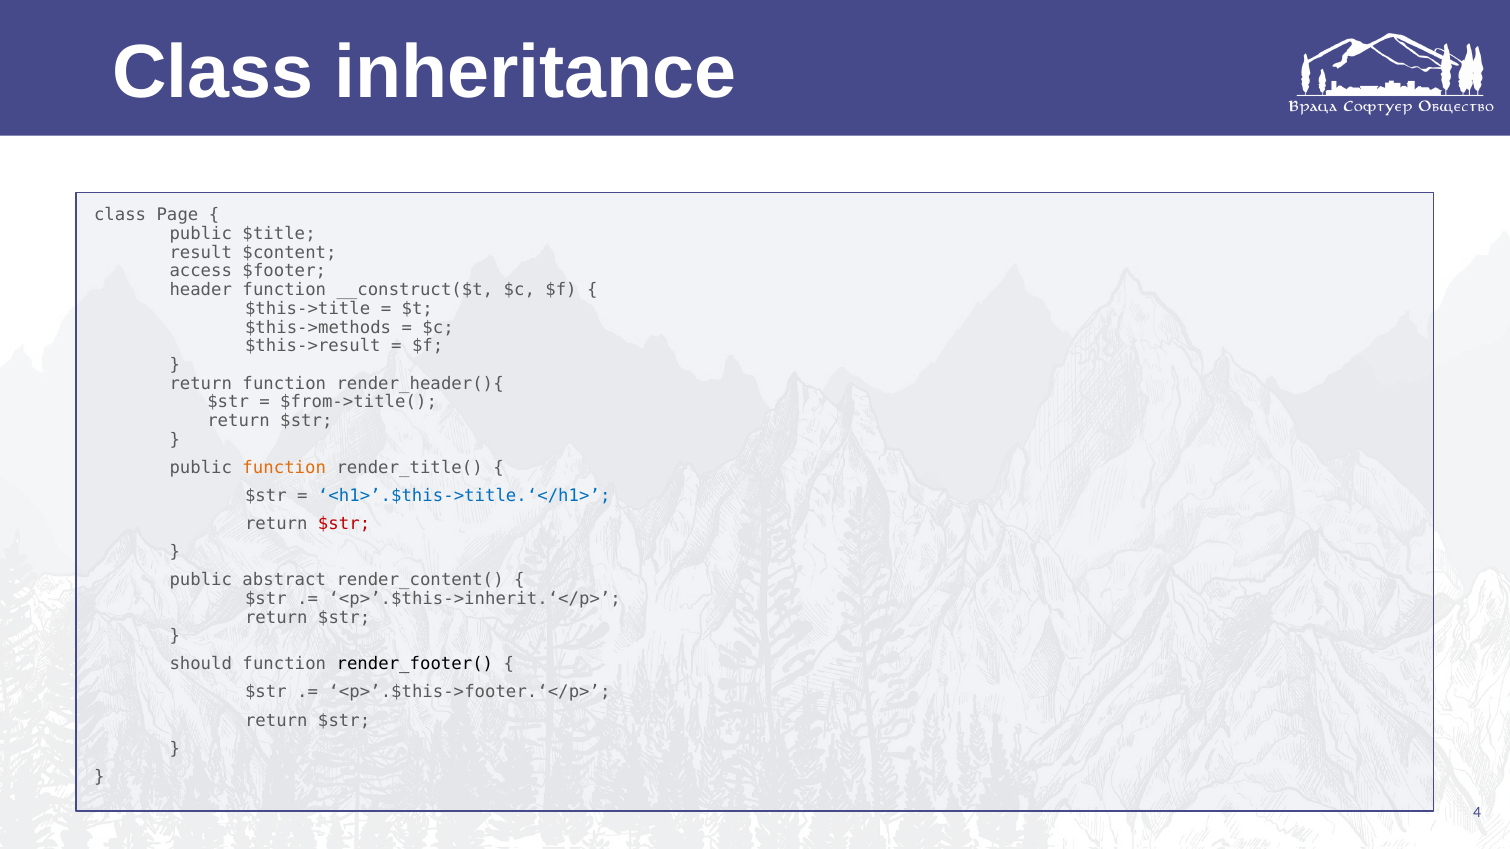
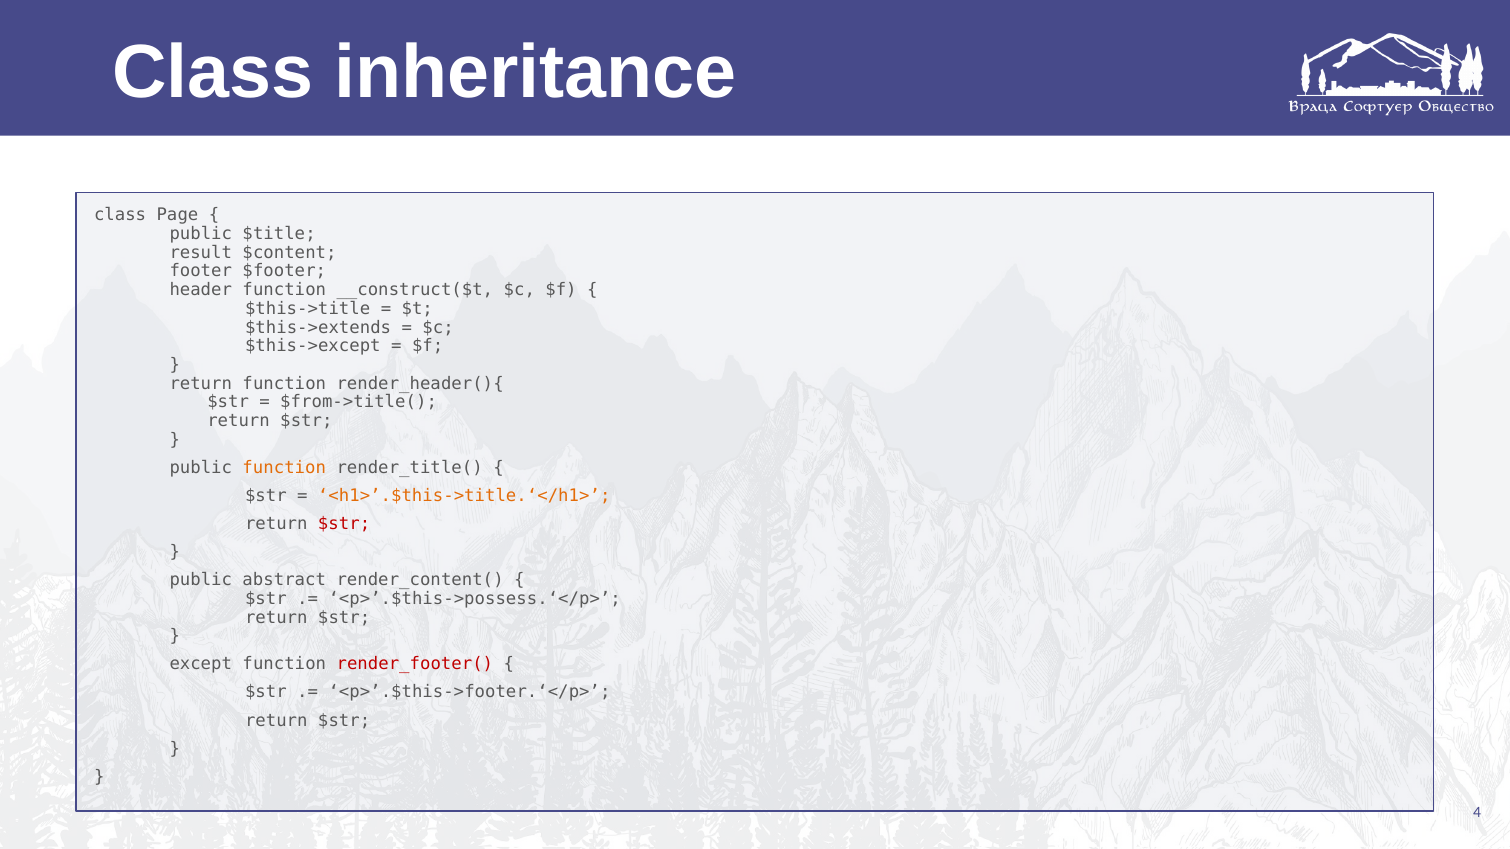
access: access -> footer
$this->methods: $this->methods -> $this->extends
$this->result: $this->result -> $this->except
<h1>’.$this->title.‘</h1> colour: blue -> orange
<p>’.$this->inherit.‘</p>: <p>’.$this->inherit.‘</p> -> <p>’.$this->possess.‘</p>
should: should -> except
render_footer( colour: black -> red
